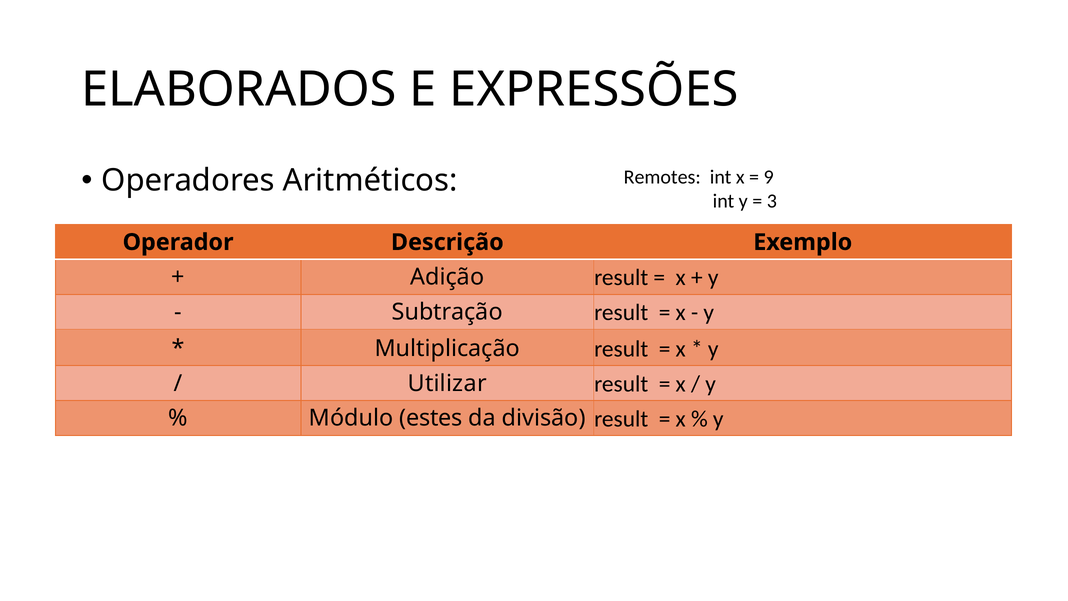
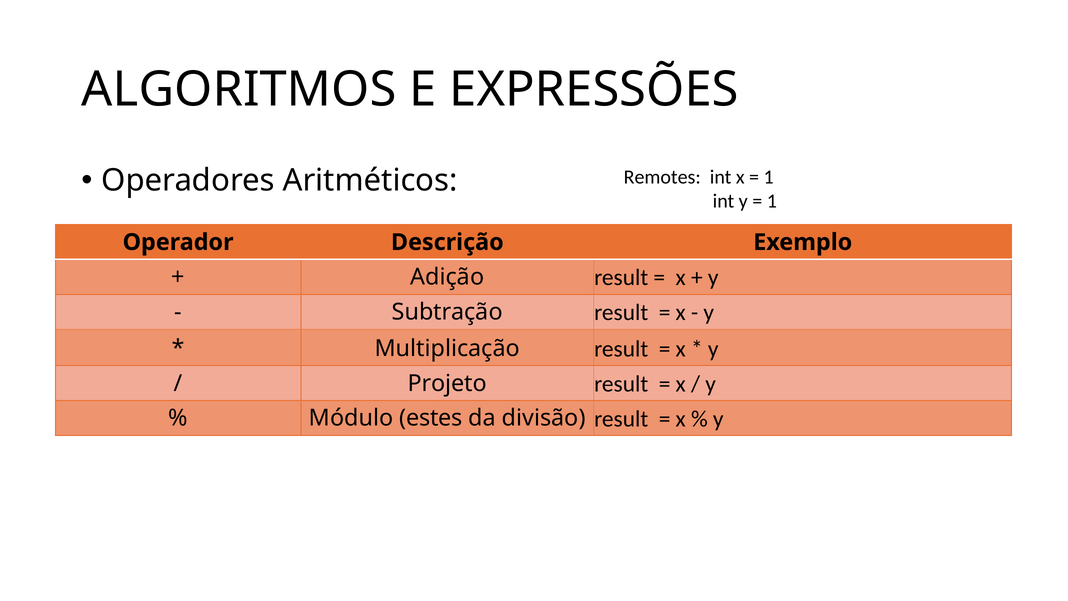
ELABORADOS: ELABORADOS -> ALGORITMOS
9 at (769, 177): 9 -> 1
3 at (772, 201): 3 -> 1
Utilizar: Utilizar -> Projeto
